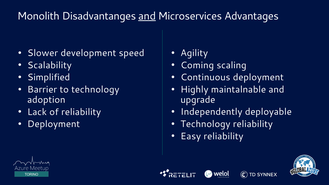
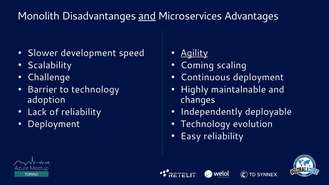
Agility underline: none -> present
Simplified: Simplified -> Challenge
upgrade: upgrade -> changes
Technology reliability: reliability -> evolution
